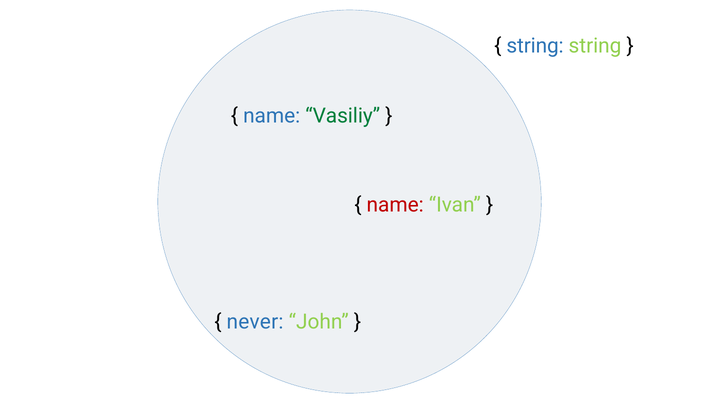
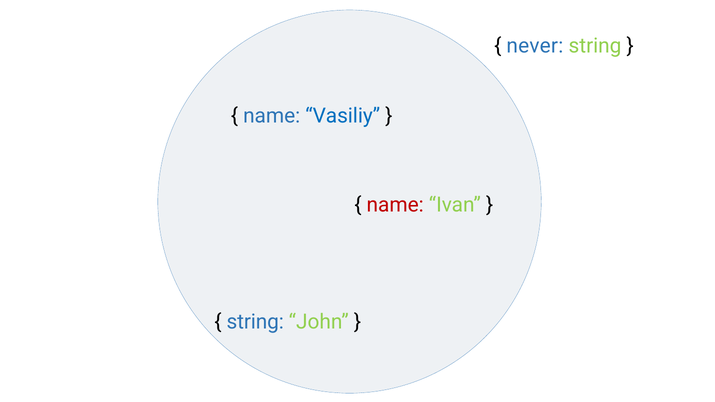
string at (535, 46): string -> never
Vasiliy colour: green -> blue
never at (255, 322): never -> string
